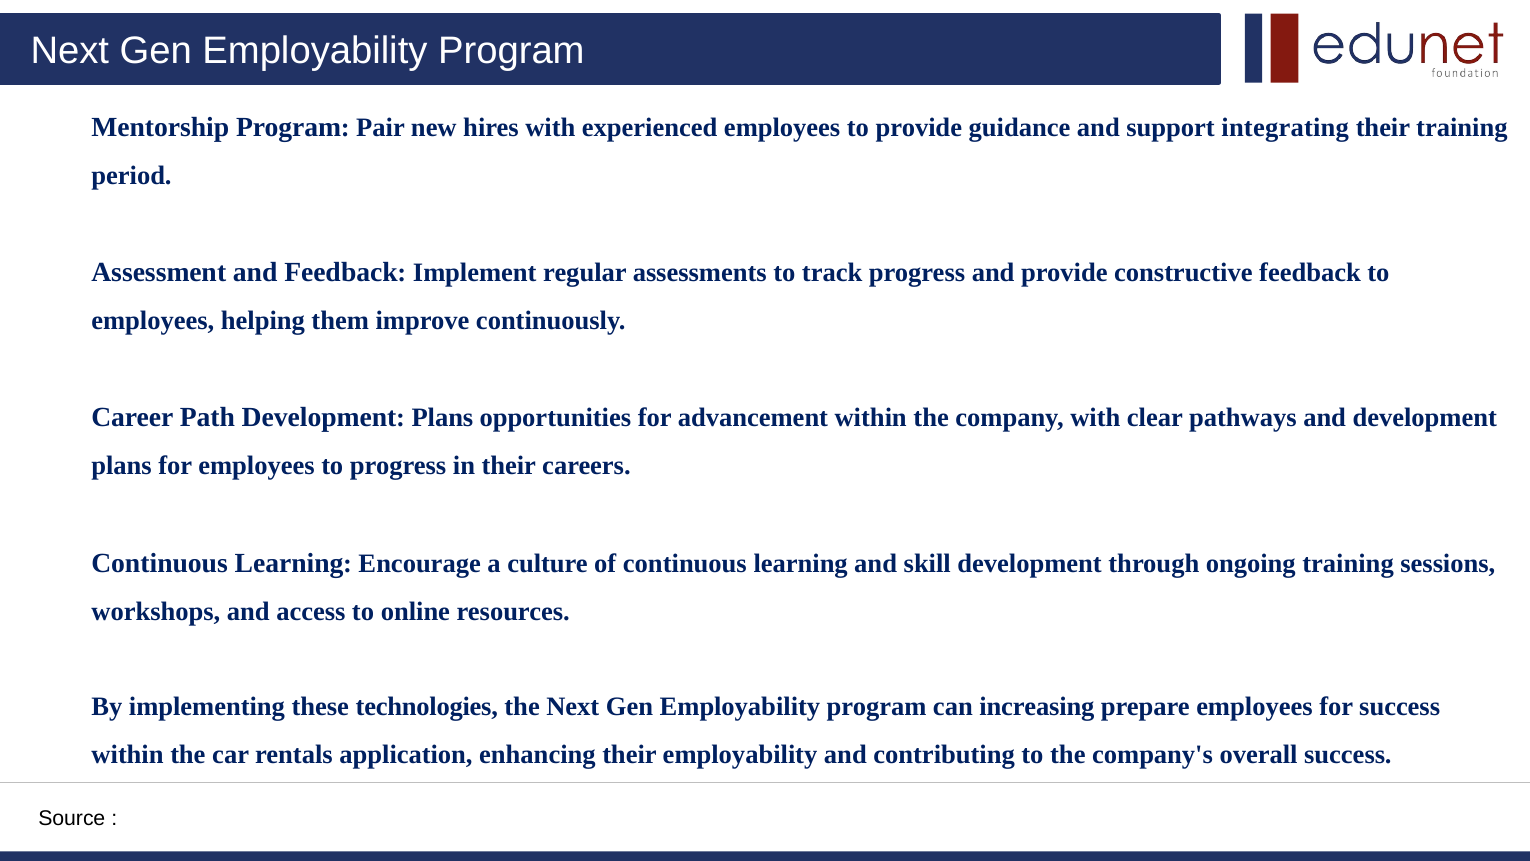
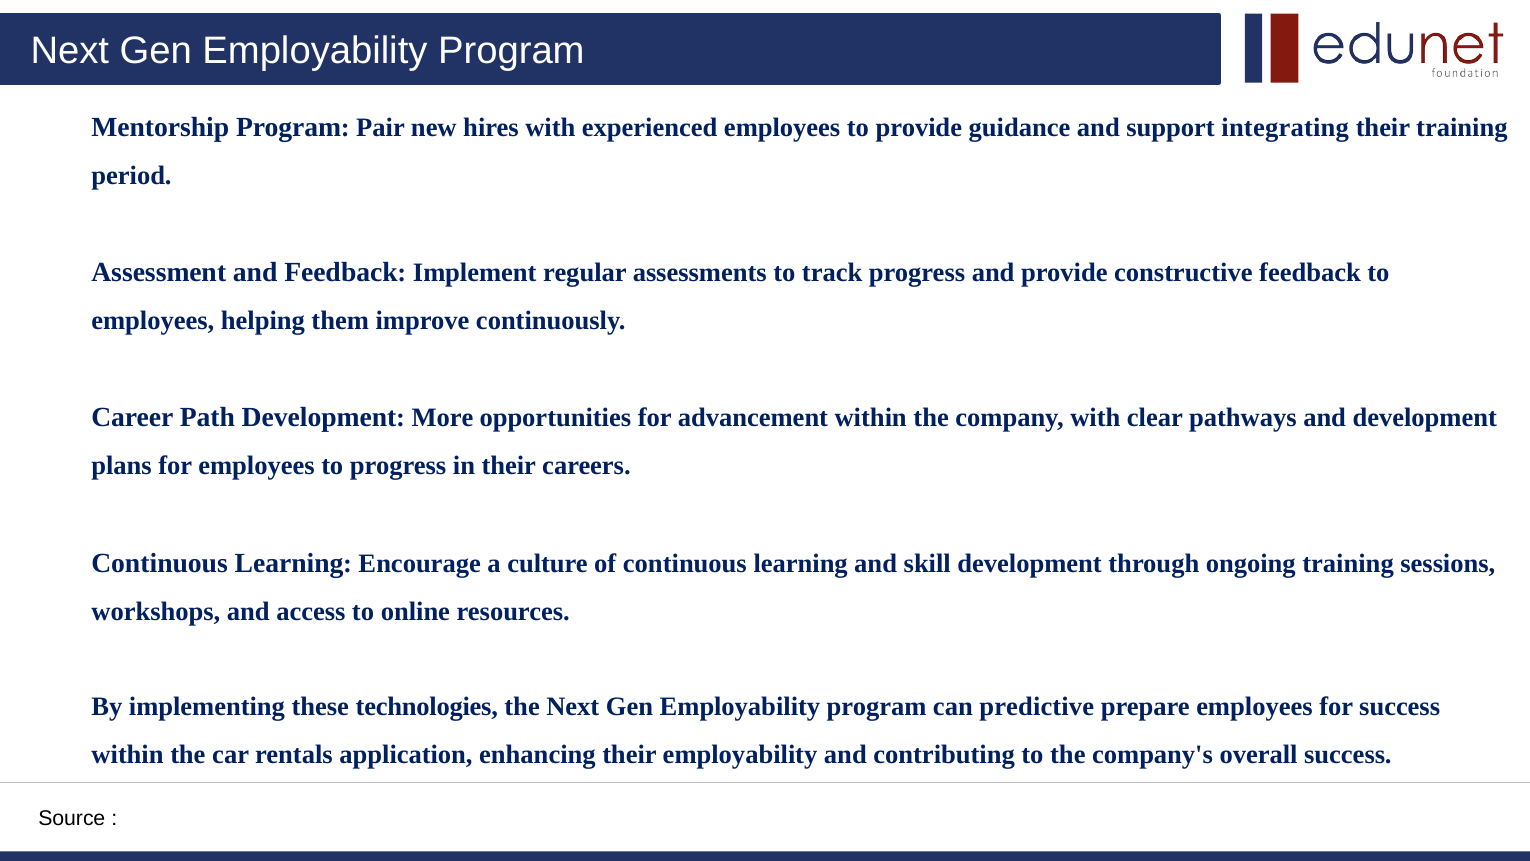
Path Development Plans: Plans -> More
increasing: increasing -> predictive
